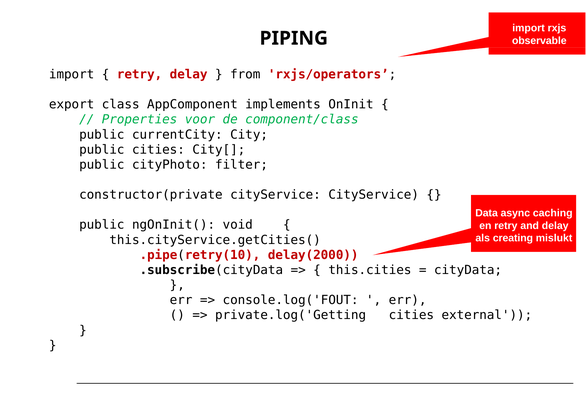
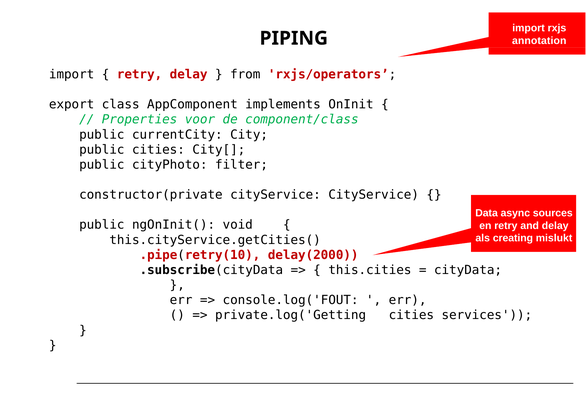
observable: observable -> annotation
caching: caching -> sources
external: external -> services
